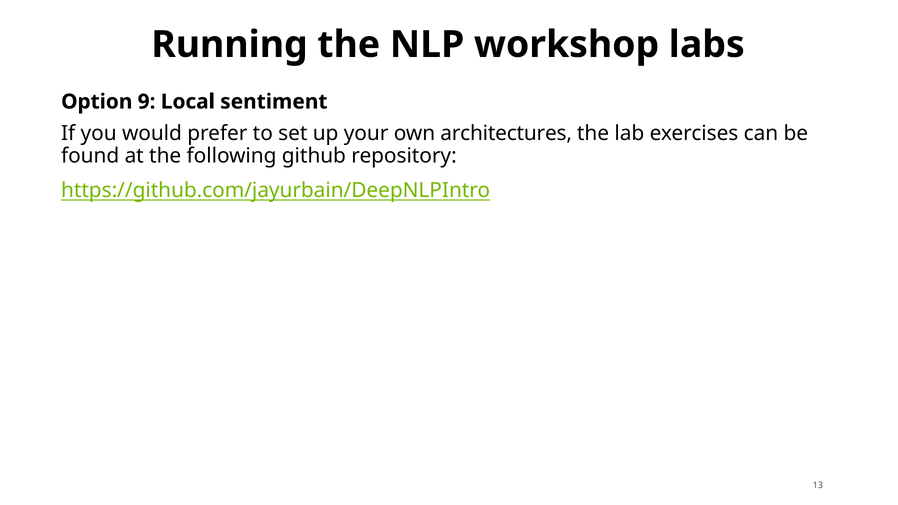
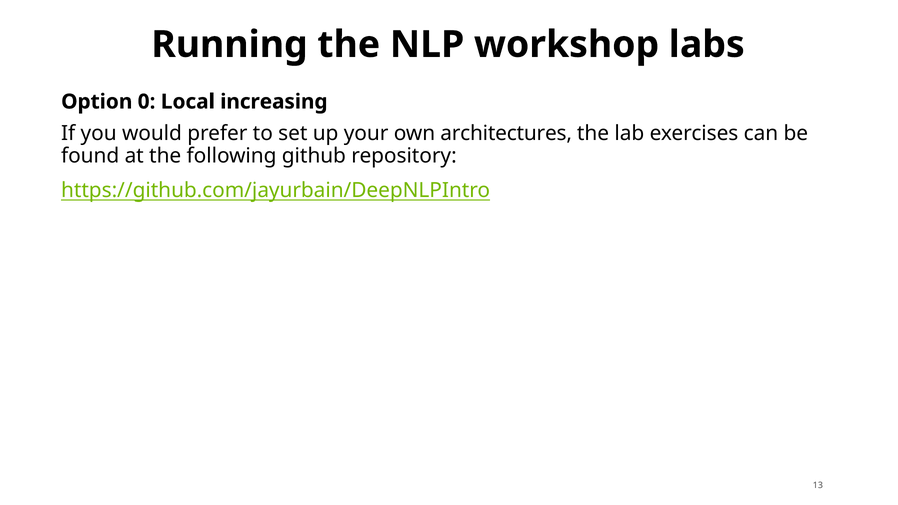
9: 9 -> 0
sentiment: sentiment -> increasing
